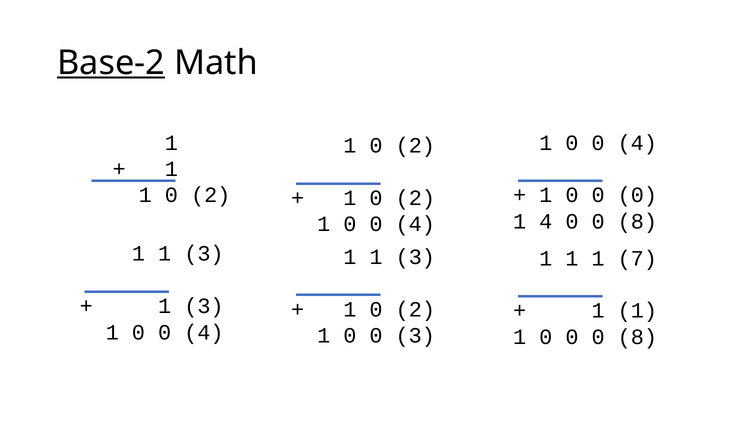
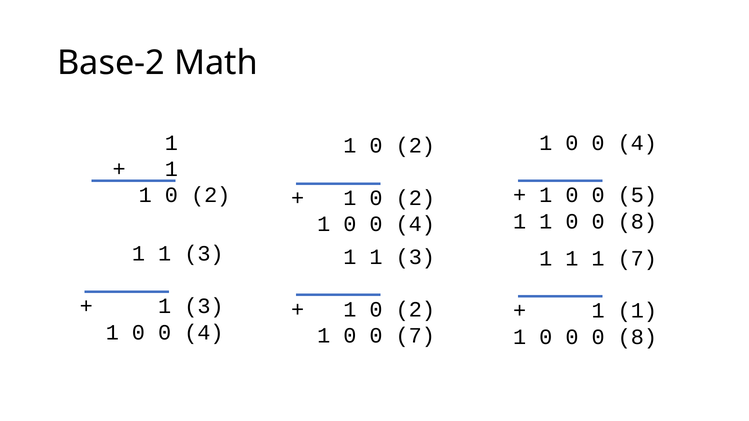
Base-2 underline: present -> none
0 at (637, 195): 0 -> 5
4 at (546, 222): 4 -> 1
0 3: 3 -> 7
